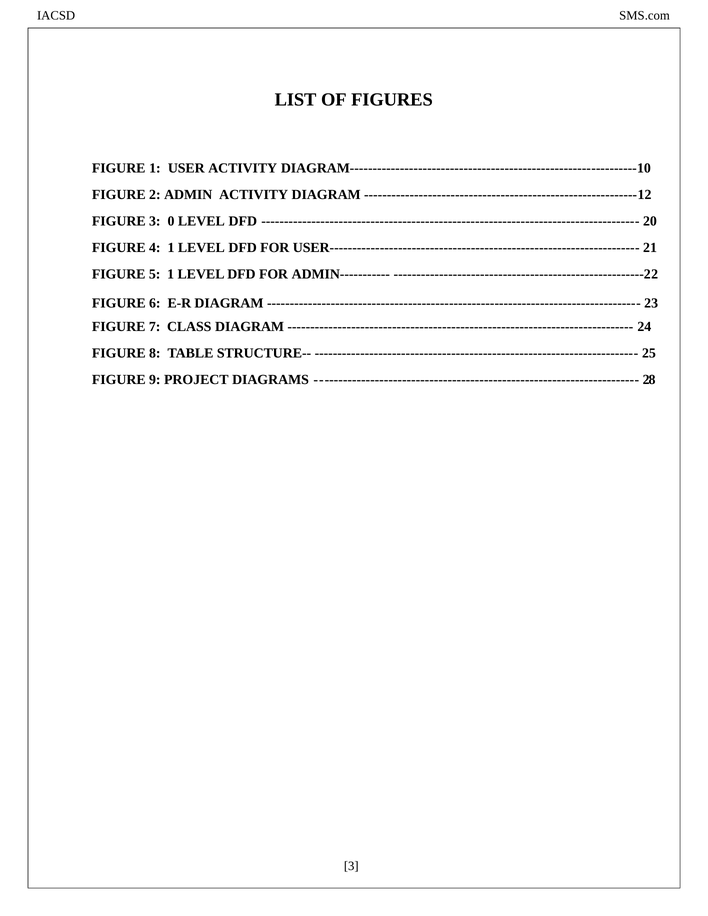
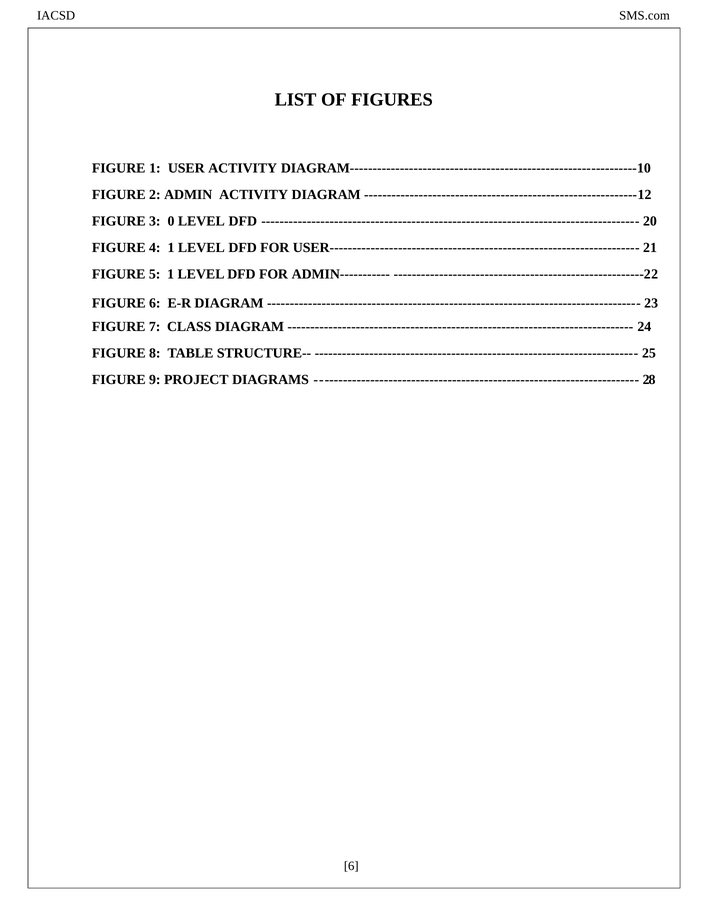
3 at (351, 866): 3 -> 6
